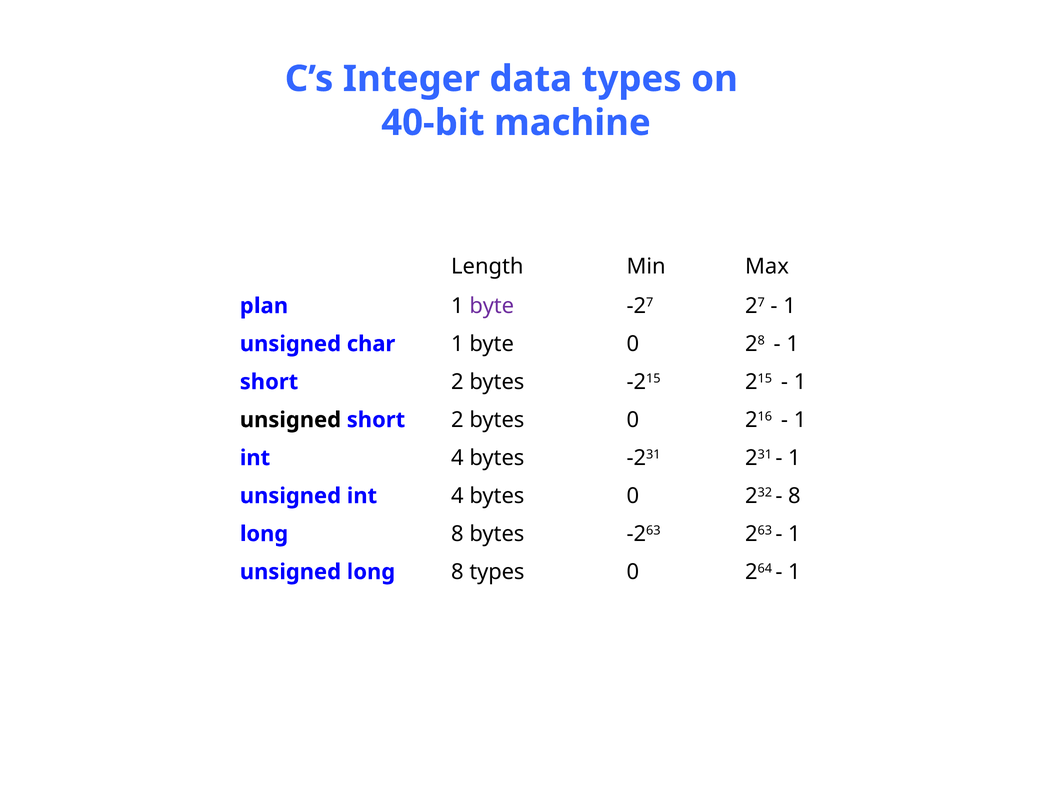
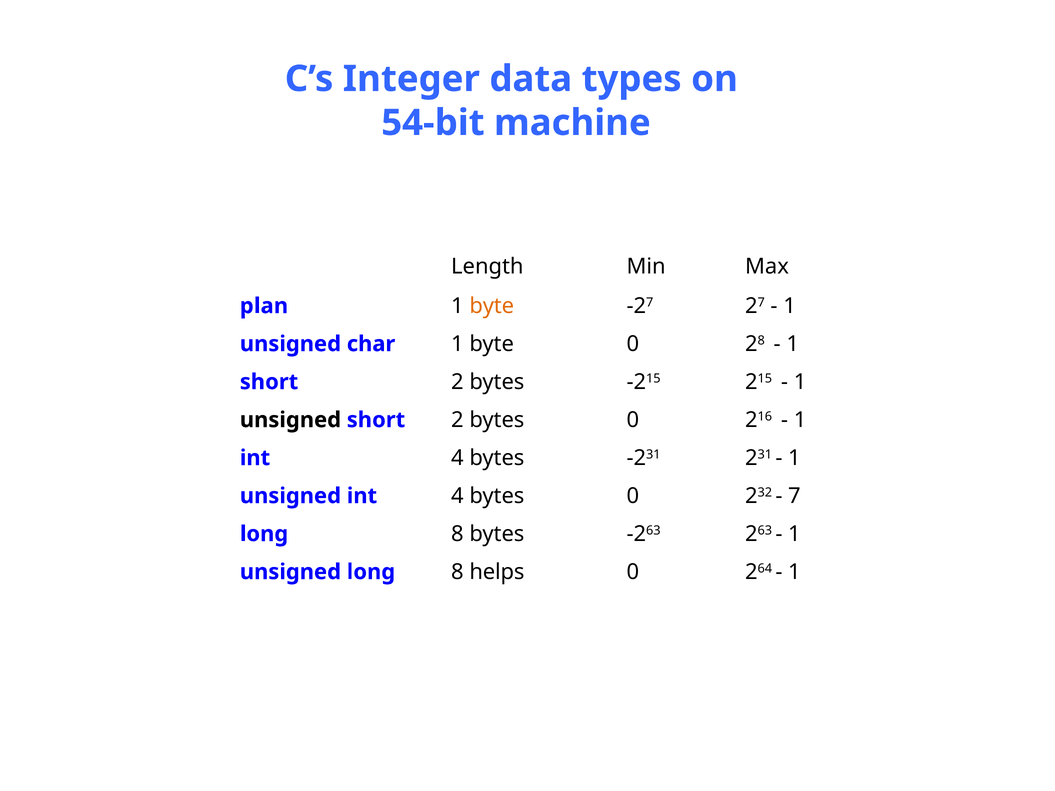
40-bit: 40-bit -> 54-bit
byte at (492, 306) colour: purple -> orange
8 at (794, 496): 8 -> 7
8 types: types -> helps
